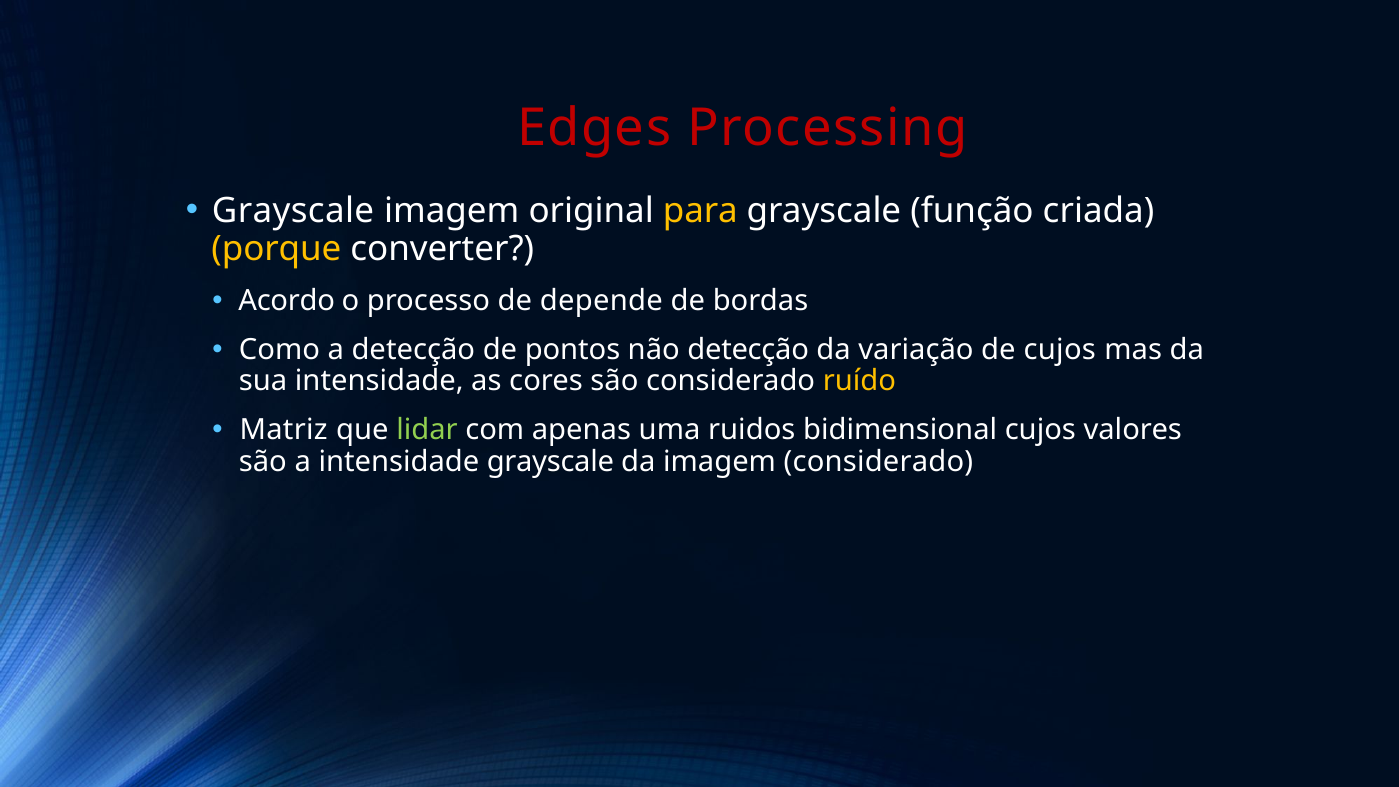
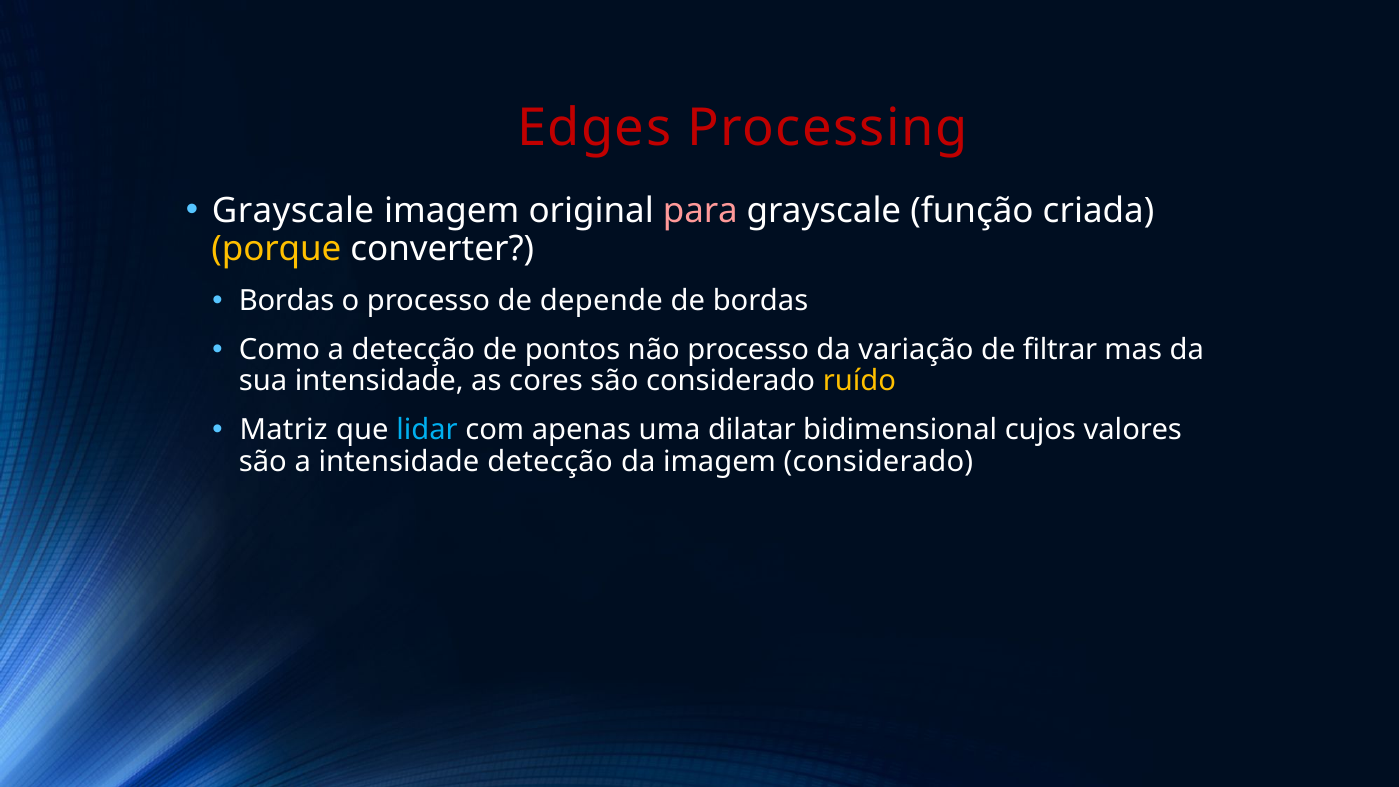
para colour: yellow -> pink
Acordo at (287, 301): Acordo -> Bordas
não detecção: detecção -> processo
de cujos: cujos -> filtrar
lidar colour: light green -> light blue
ruidos: ruidos -> dilatar
intensidade grayscale: grayscale -> detecção
